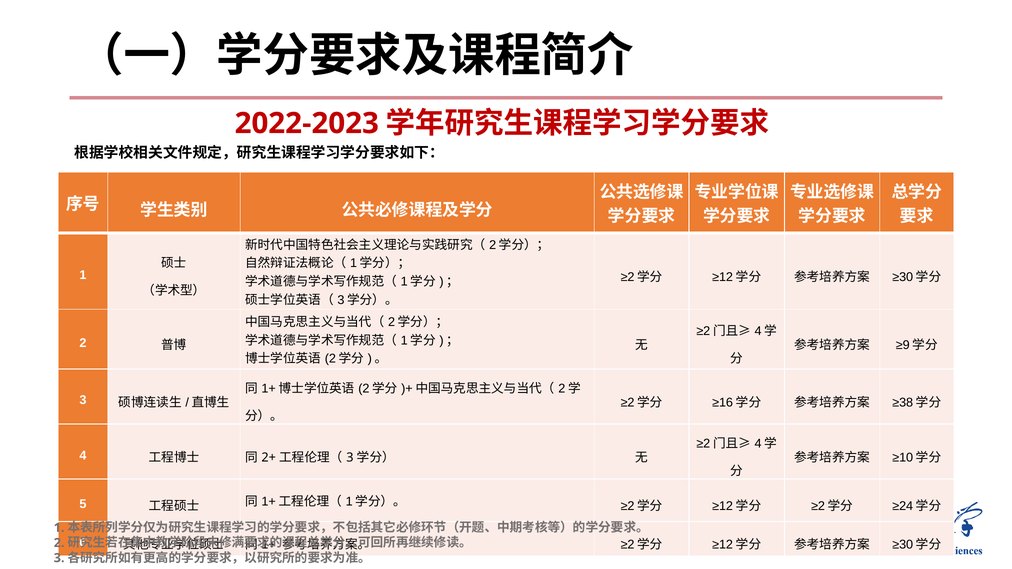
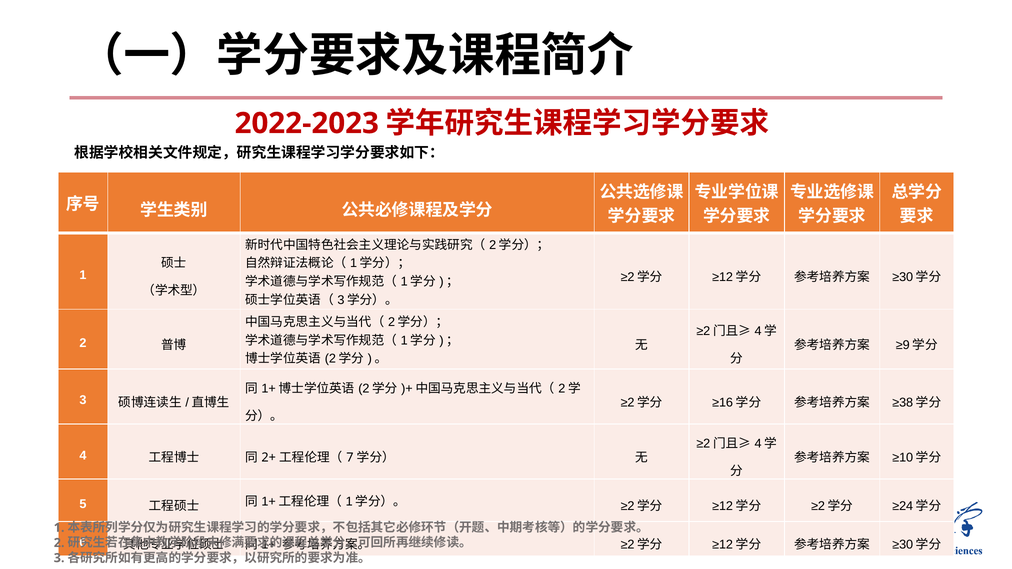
3 at (350, 458): 3 -> 7
